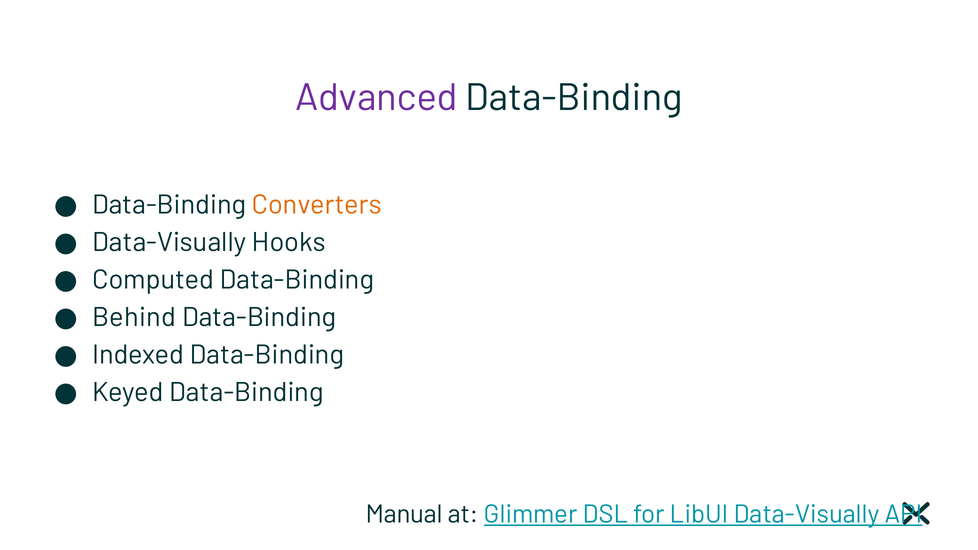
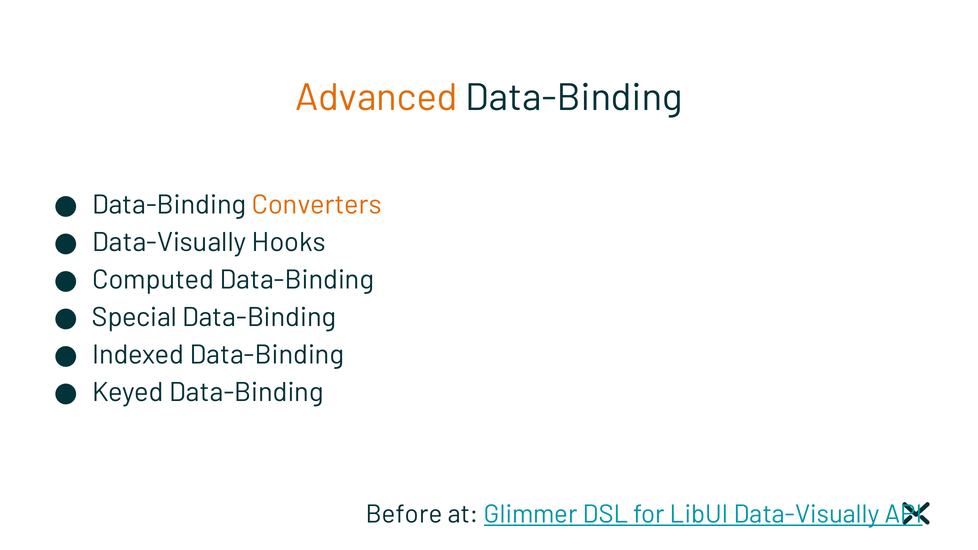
Advanced colour: purple -> orange
Behind: Behind -> Special
Manual: Manual -> Before
